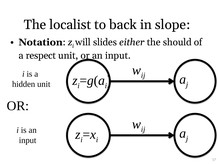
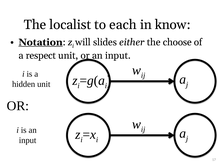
back: back -> each
slope: slope -> know
Notation underline: none -> present
should: should -> choose
